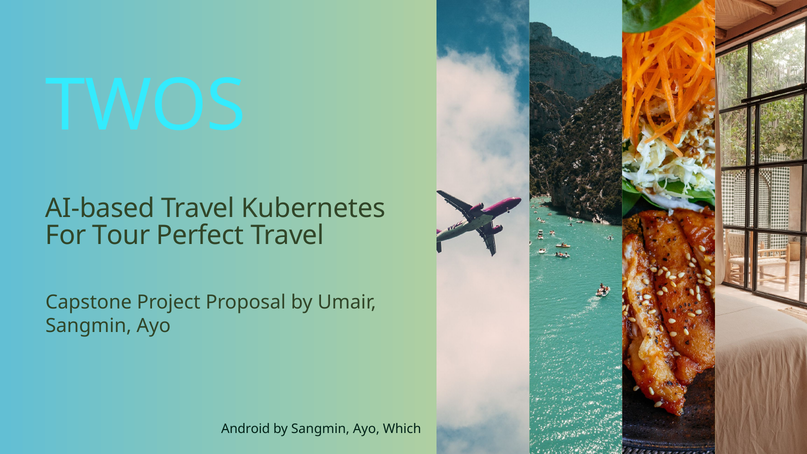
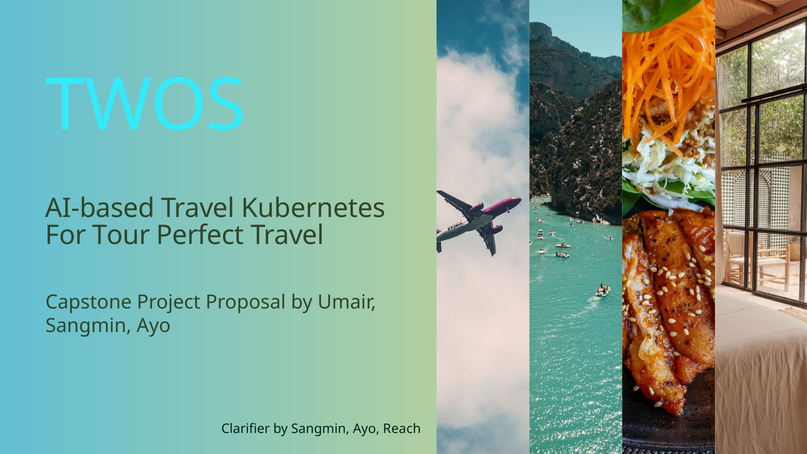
Android: Android -> Clarifier
Which: Which -> Reach
